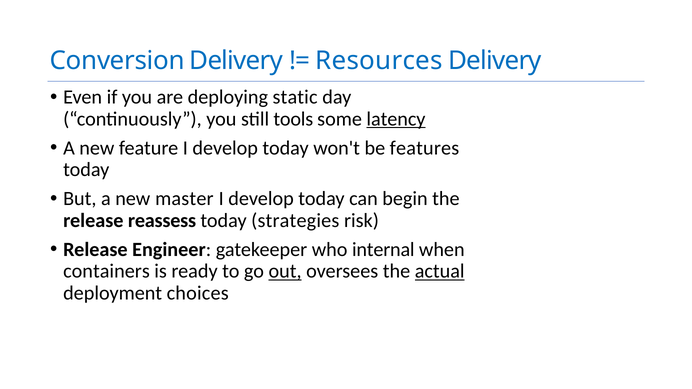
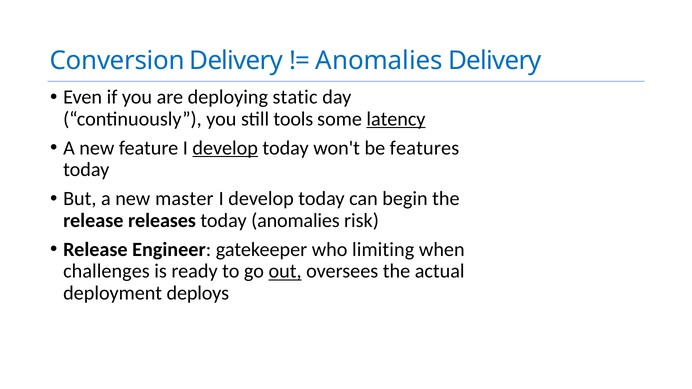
Resources at (379, 61): Resources -> Anomalies
develop at (225, 148) underline: none -> present
reassess: reassess -> releases
today strategies: strategies -> anomalies
internal: internal -> limiting
containers: containers -> challenges
actual underline: present -> none
choices: choices -> deploys
